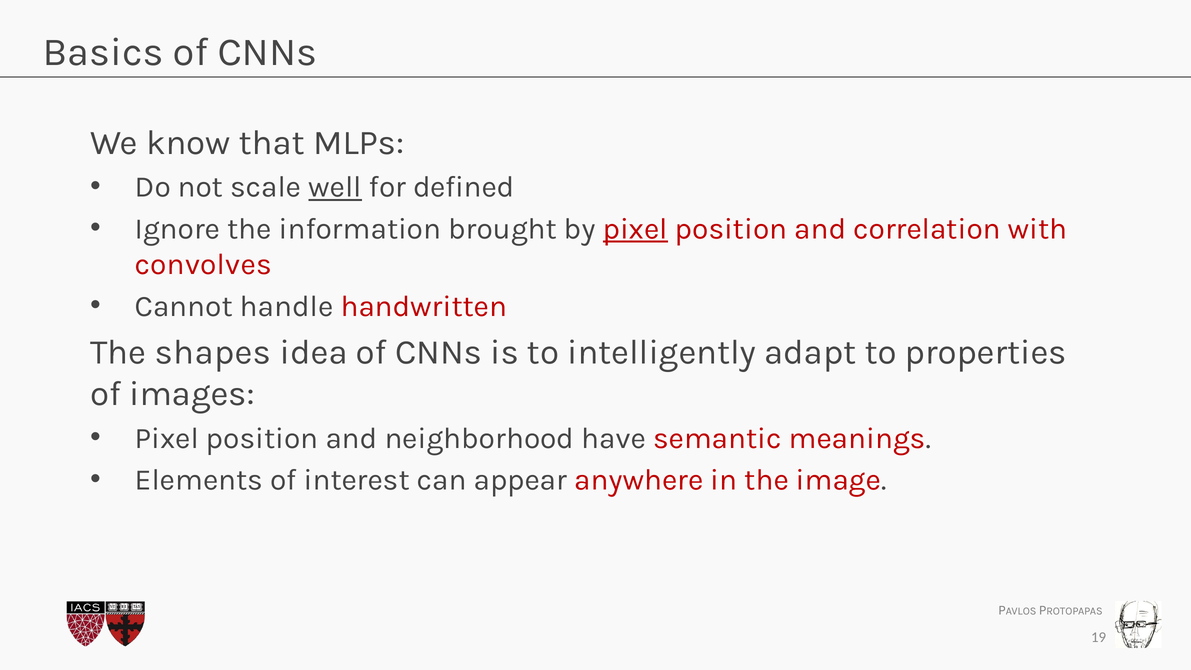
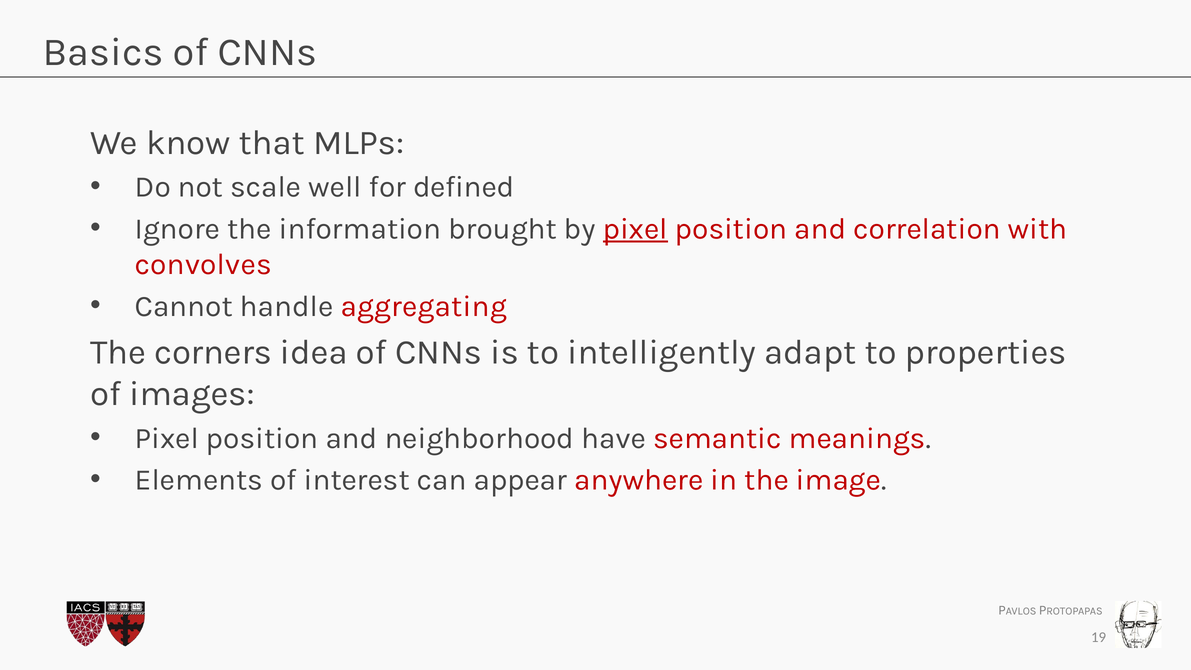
well underline: present -> none
handwritten: handwritten -> aggregating
shapes: shapes -> corners
